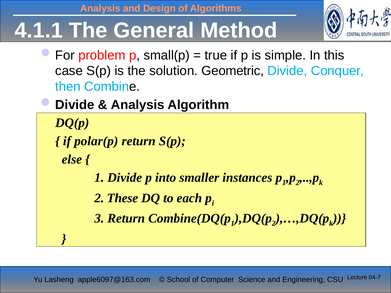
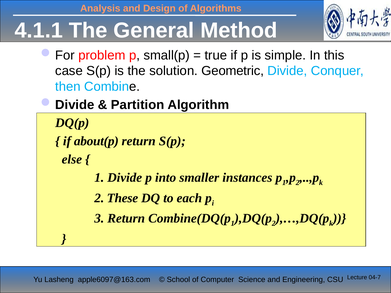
Analysis at (138, 105): Analysis -> Partition
polar(p: polar(p -> about(p
